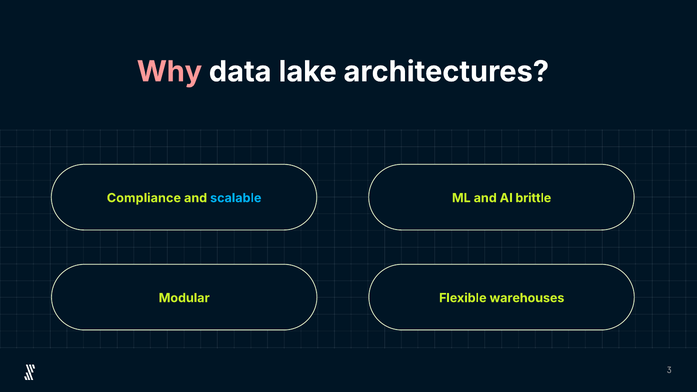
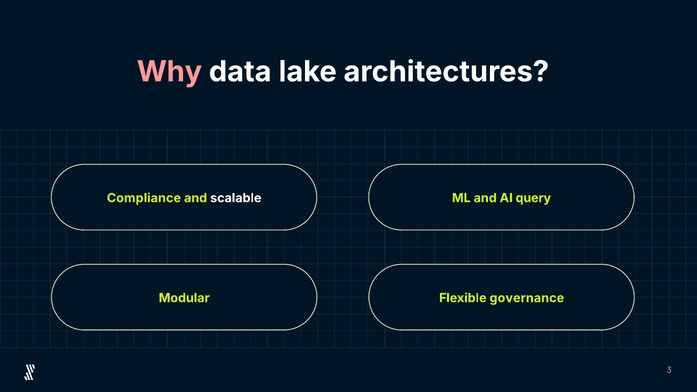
scalable colour: light blue -> white
brittle: brittle -> query
warehouses: warehouses -> governance
